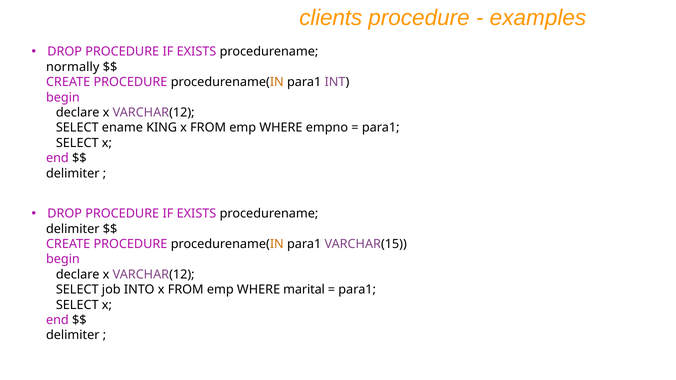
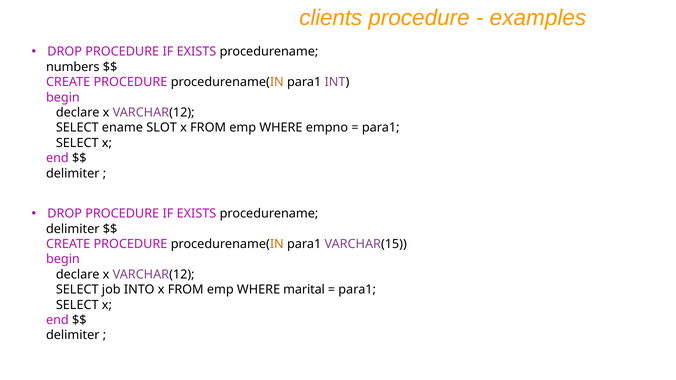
normally: normally -> numbers
KING: KING -> SLOT
